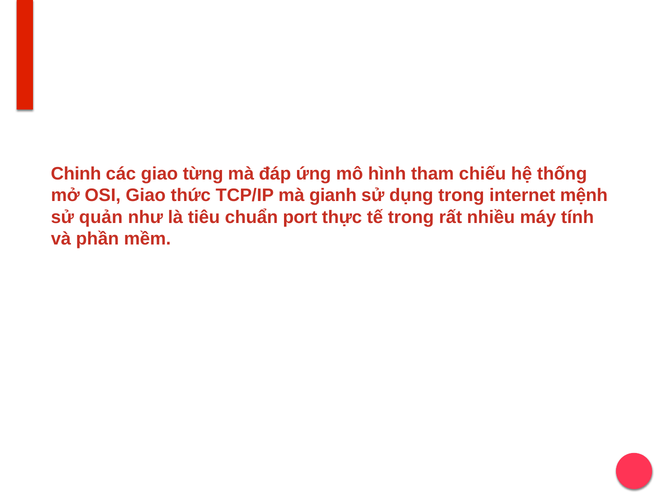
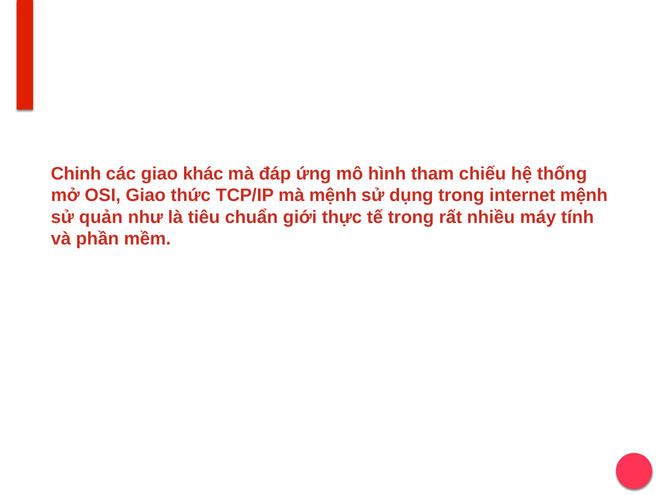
từng: từng -> khác
mà gianh: gianh -> mệnh
port: port -> giới
